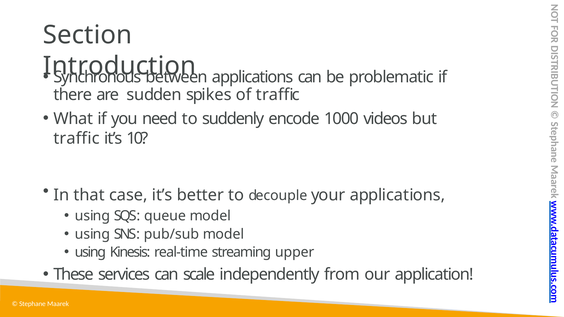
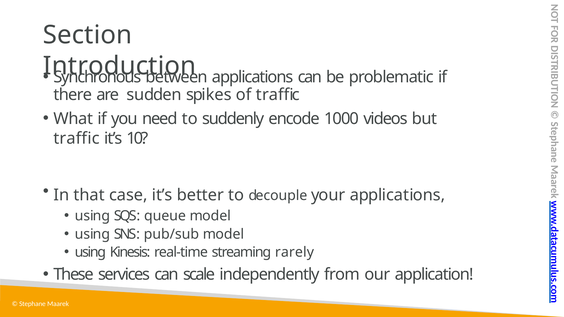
upper: upper -> rarely
